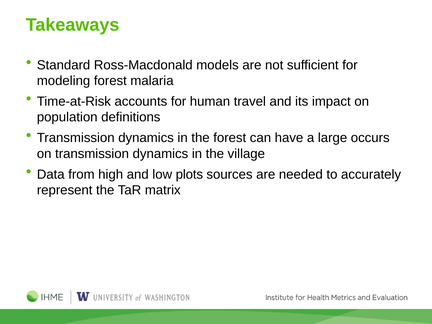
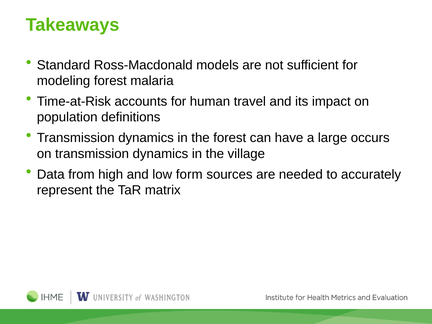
plots: plots -> form
